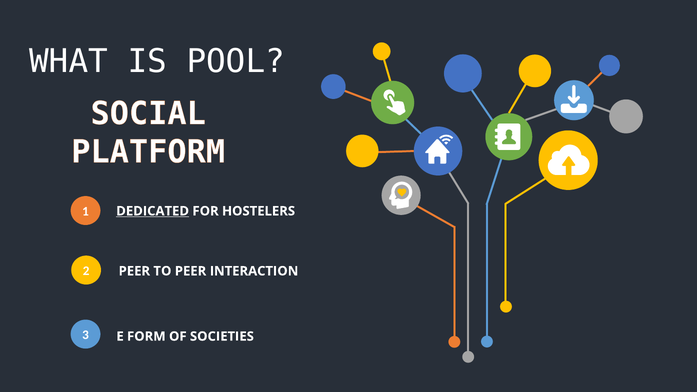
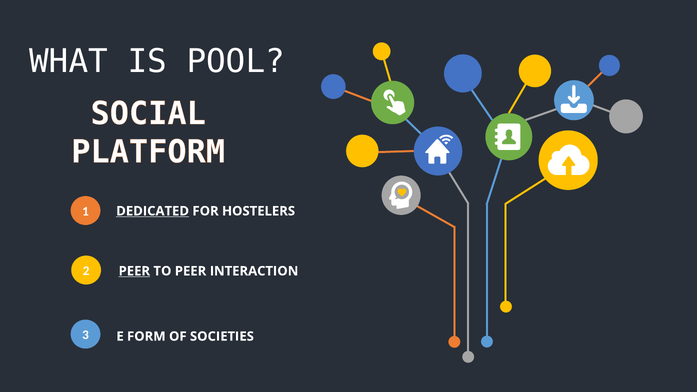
PEER at (134, 271) underline: none -> present
